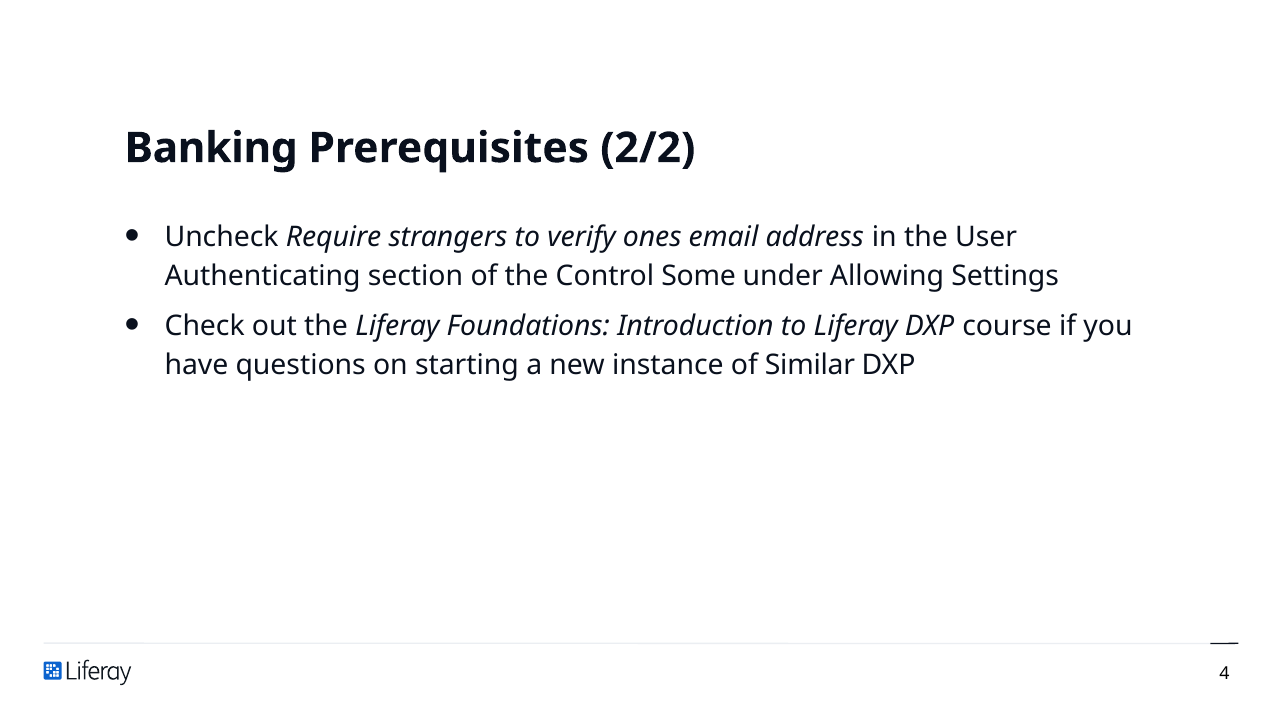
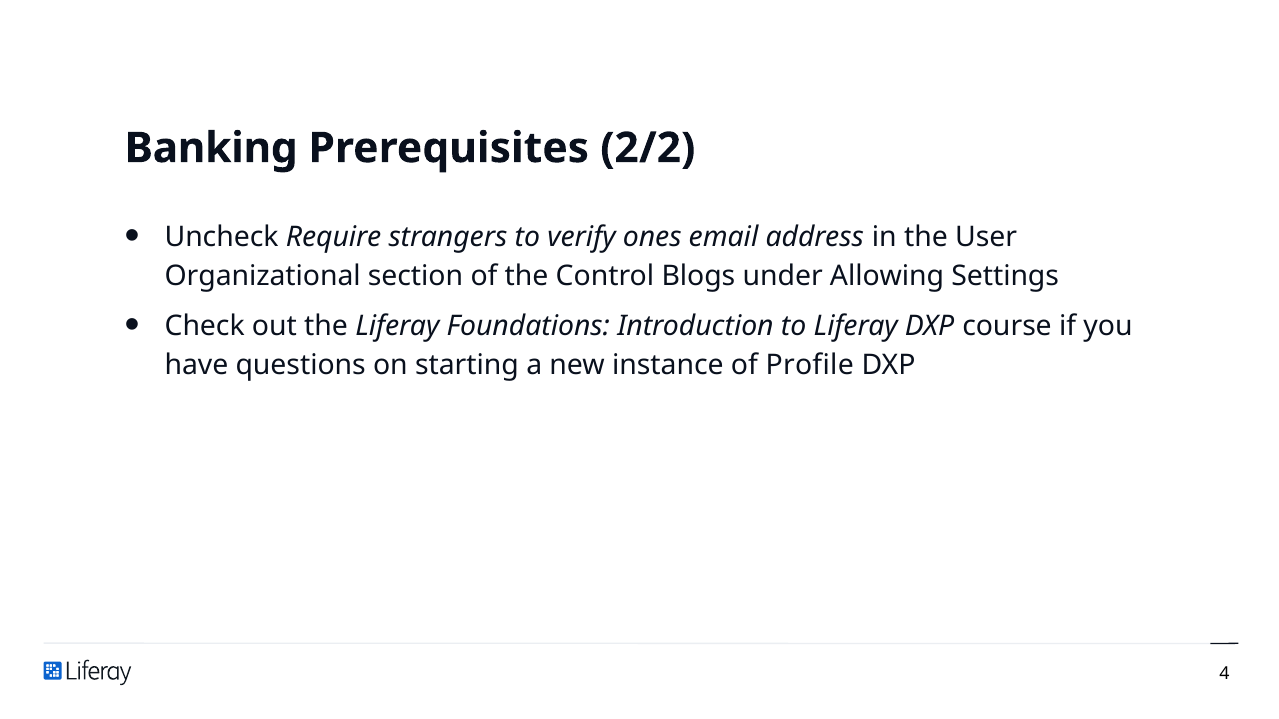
Authenticating: Authenticating -> Organizational
Some: Some -> Blogs
Similar: Similar -> Profile
